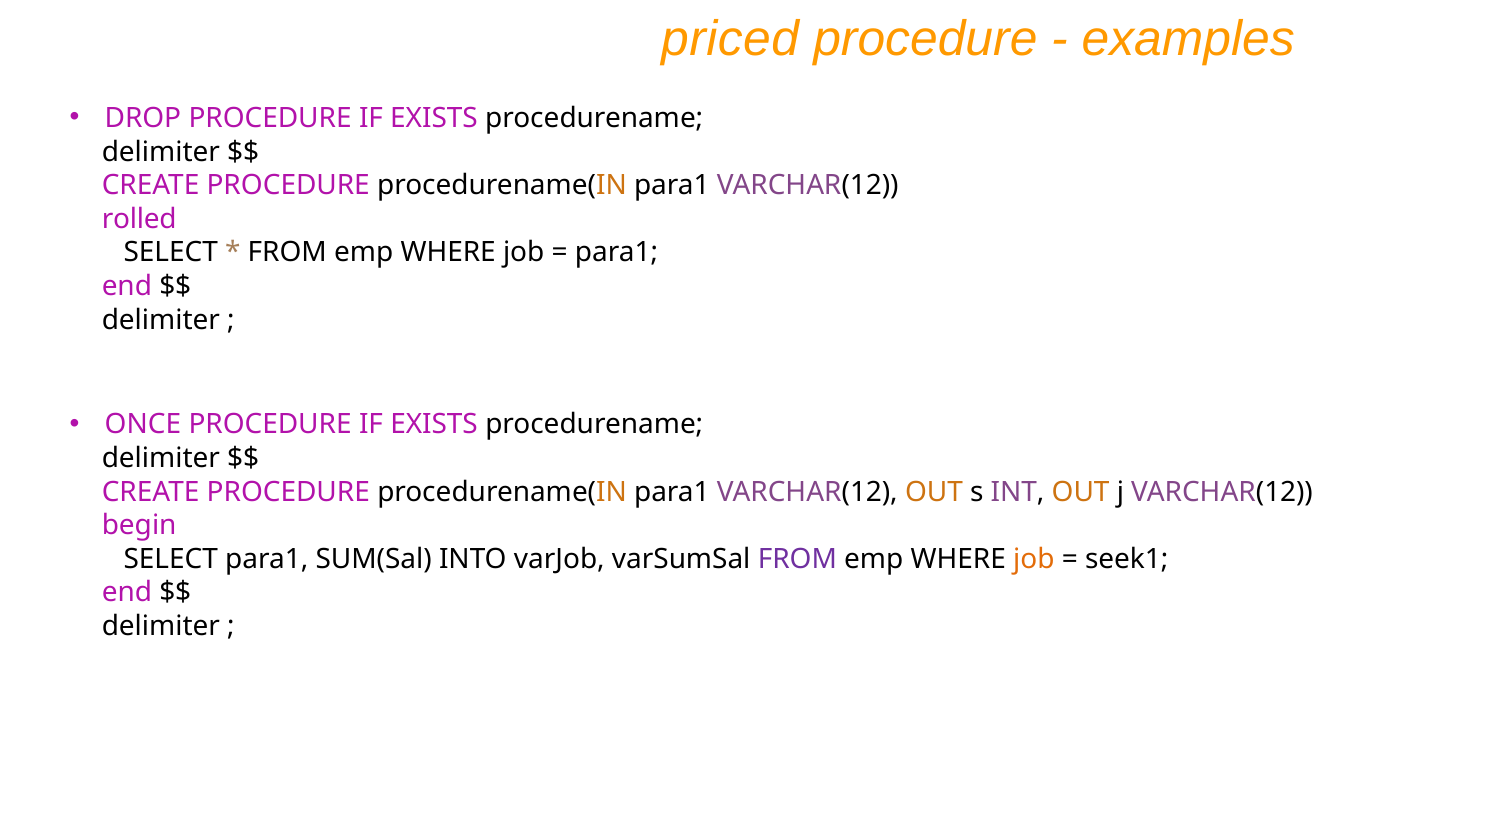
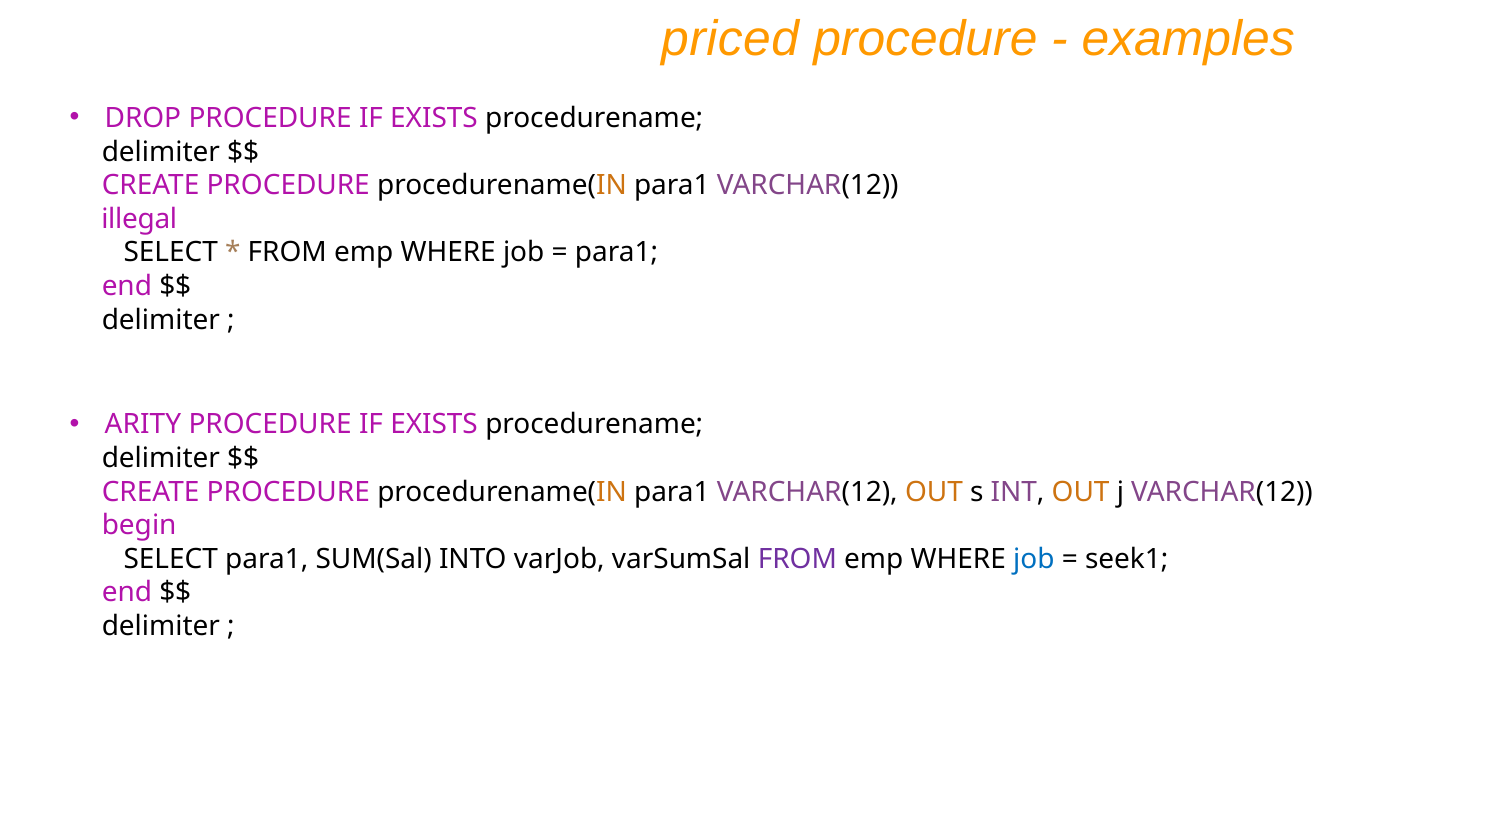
rolled: rolled -> illegal
ONCE: ONCE -> ARITY
job at (1034, 559) colour: orange -> blue
